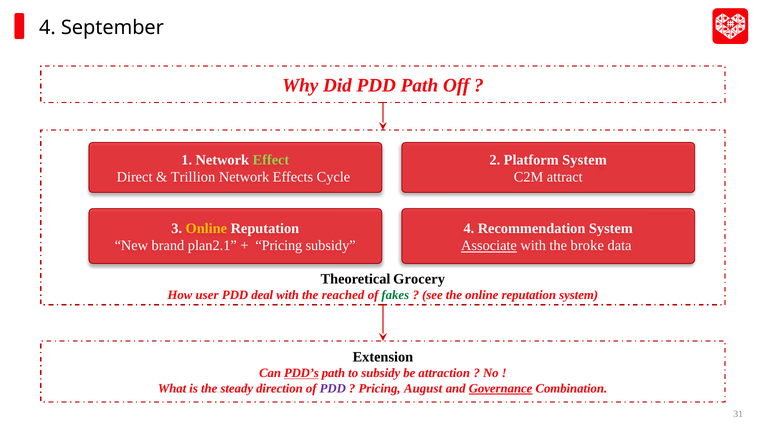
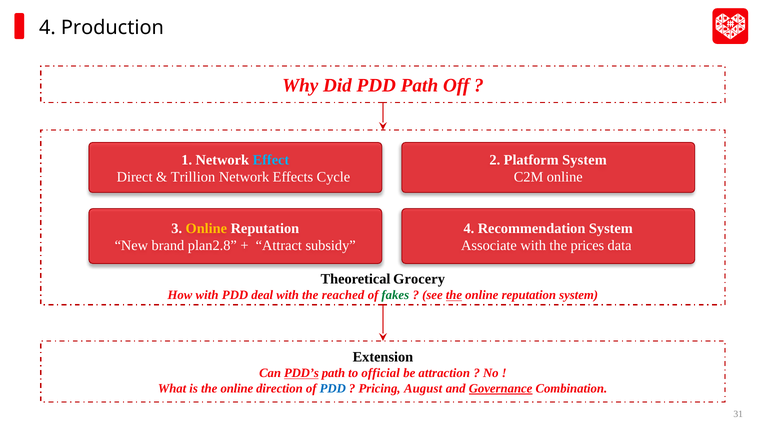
September: September -> Production
Effect colour: light green -> light blue
C2M attract: attract -> online
plan2.1: plan2.1 -> plan2.8
Pricing at (279, 246): Pricing -> Attract
Associate underline: present -> none
broke: broke -> prices
How user: user -> with
the at (454, 295) underline: none -> present
to subsidy: subsidy -> official
is the steady: steady -> online
PDD at (333, 388) colour: purple -> blue
